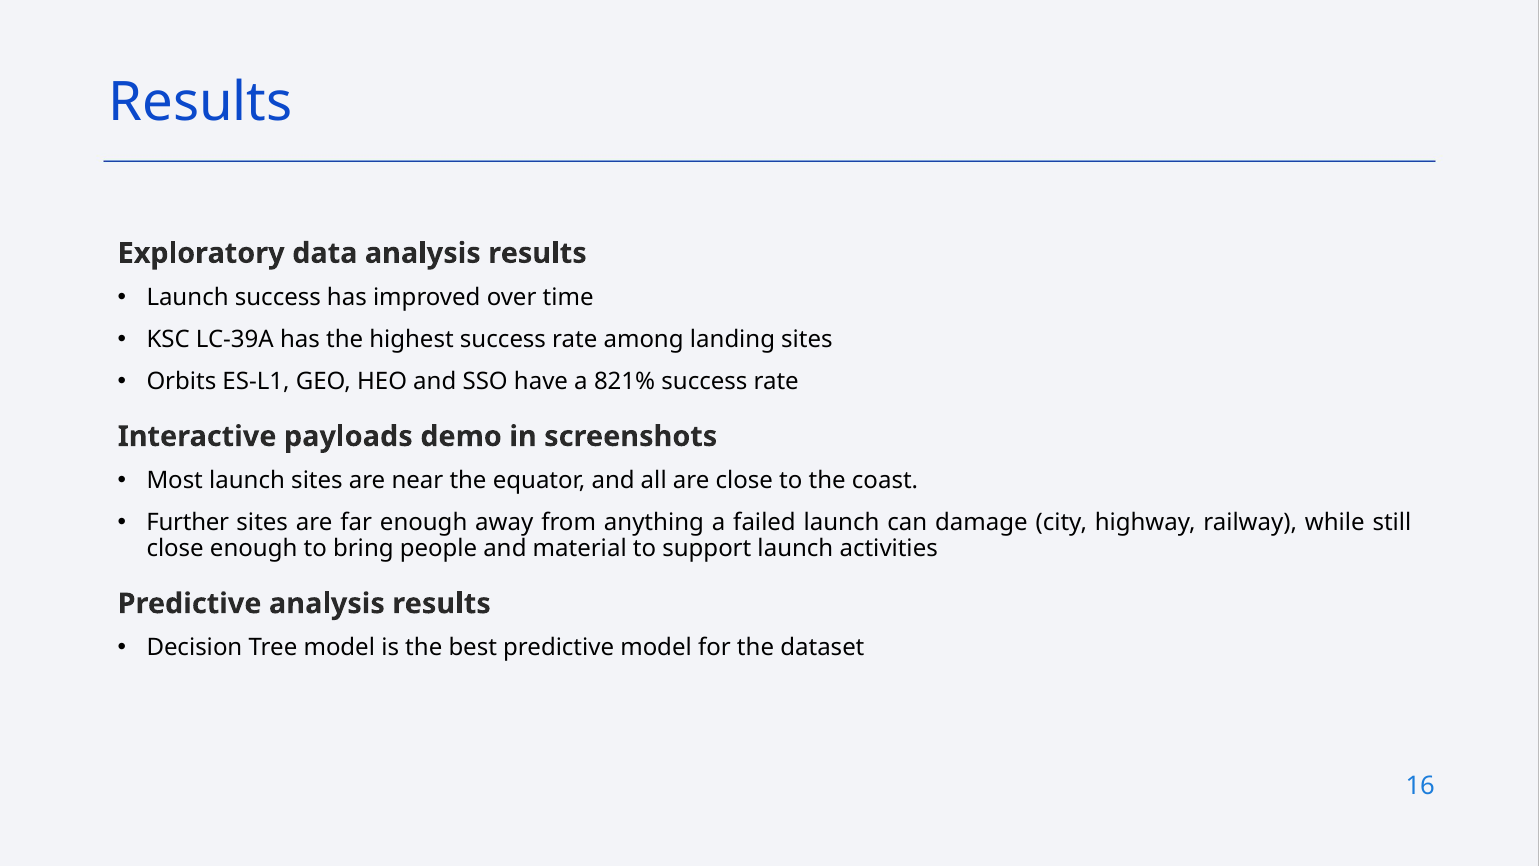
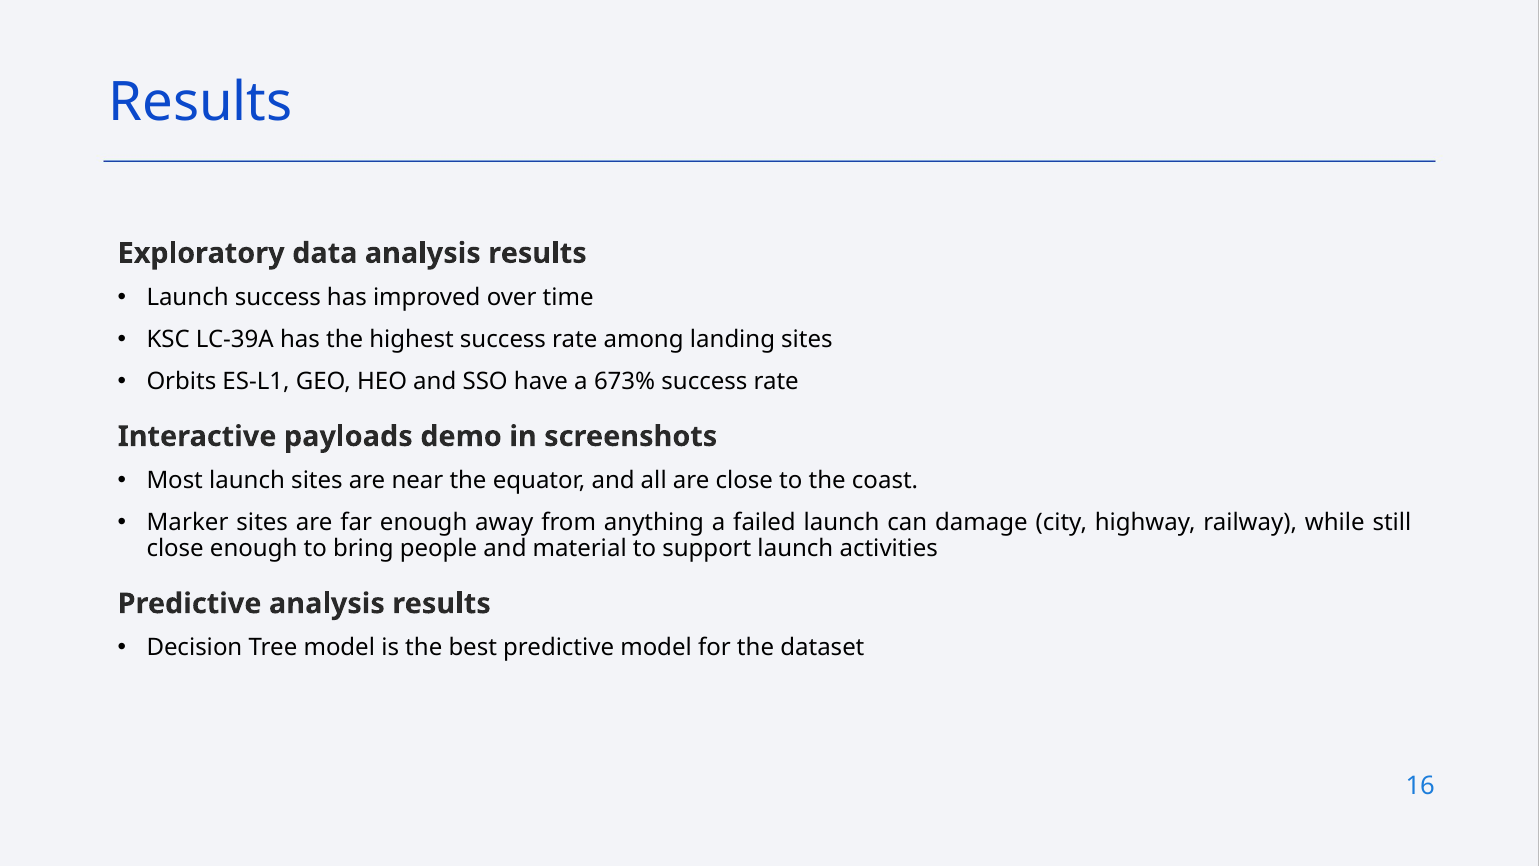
821%: 821% -> 673%
Further: Further -> Marker
